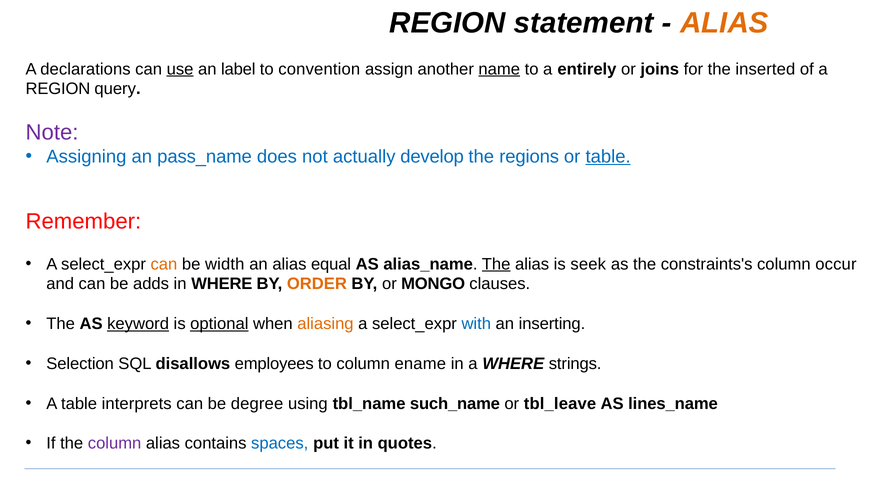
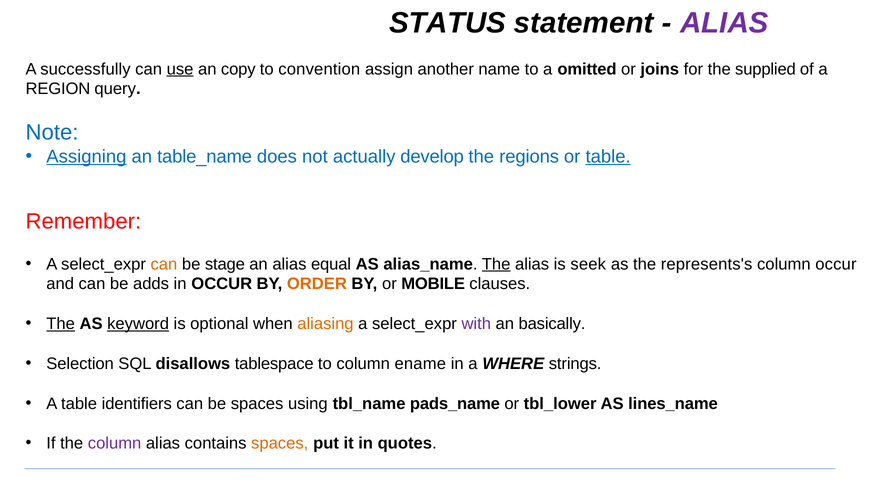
REGION at (447, 23): REGION -> STATUS
ALIAS at (724, 23) colour: orange -> purple
declarations: declarations -> successfully
label: label -> copy
name underline: present -> none
entirely: entirely -> omitted
inserted: inserted -> supplied
Note colour: purple -> blue
Assigning underline: none -> present
pass_name: pass_name -> table_name
width: width -> stage
constraints's: constraints's -> represents's
in WHERE: WHERE -> OCCUR
MONGO: MONGO -> MOBILE
The at (61, 324) underline: none -> present
optional underline: present -> none
with colour: blue -> purple
inserting: inserting -> basically
employees: employees -> tablespace
interprets: interprets -> identifiers
be degree: degree -> spaces
such_name: such_name -> pads_name
tbl_leave: tbl_leave -> tbl_lower
spaces at (280, 444) colour: blue -> orange
